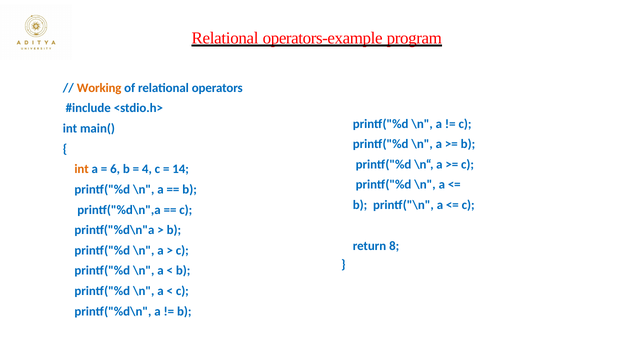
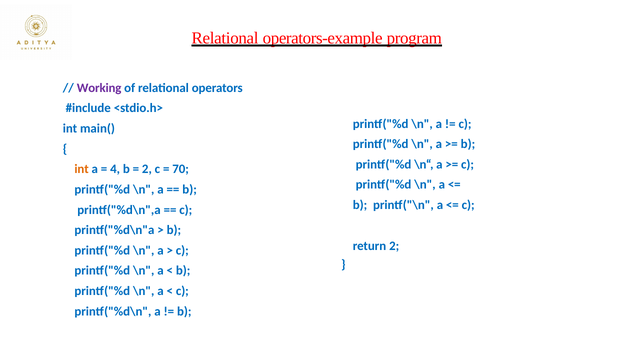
Working colour: orange -> purple
6: 6 -> 4
4 at (147, 169): 4 -> 2
14: 14 -> 70
return 8: 8 -> 2
